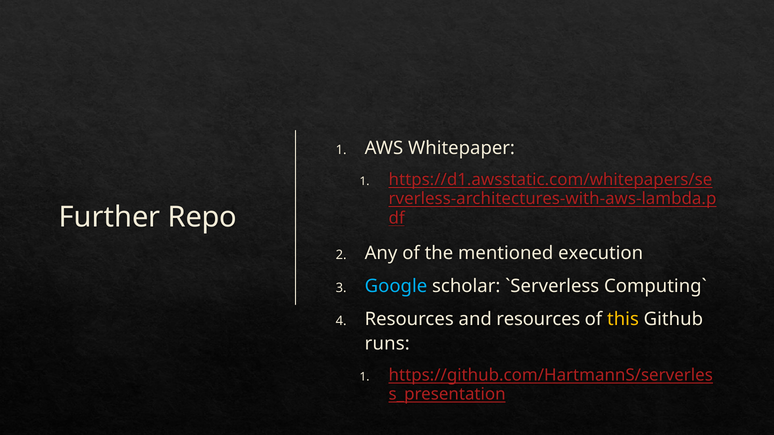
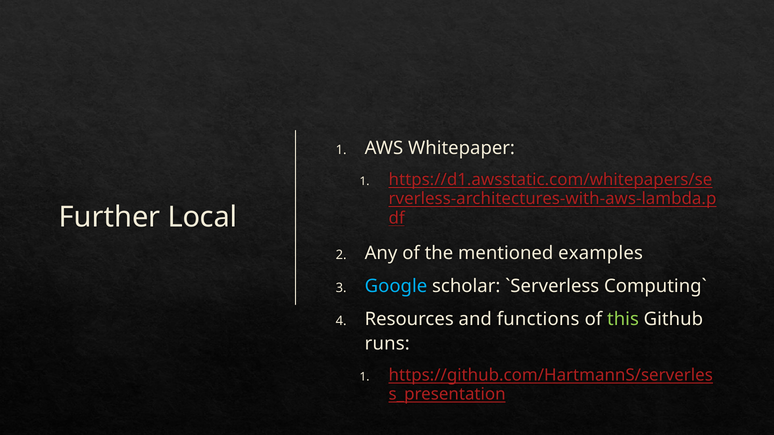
Repo: Repo -> Local
execution: execution -> examples
and resources: resources -> functions
this colour: yellow -> light green
